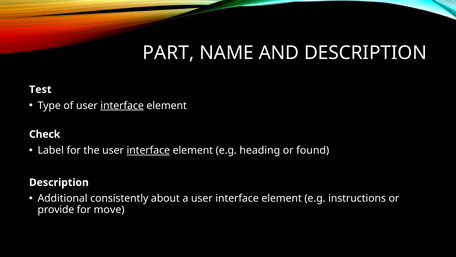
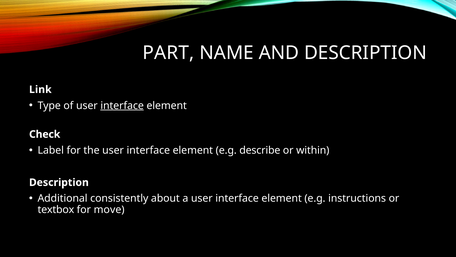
Test: Test -> Link
interface at (148, 150) underline: present -> none
heading: heading -> describe
found: found -> within
provide: provide -> textbox
